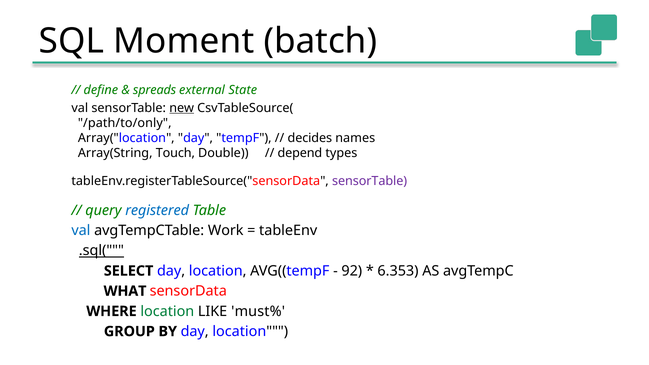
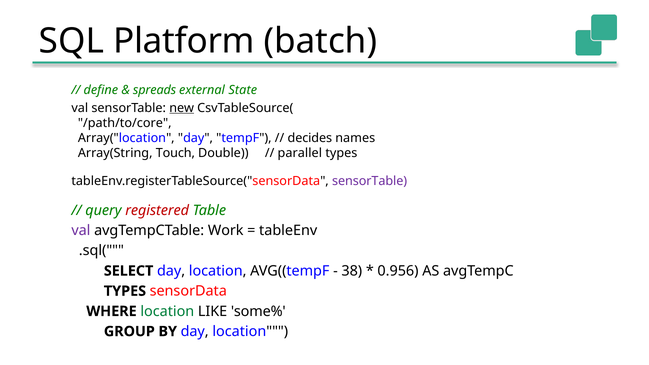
Moment: Moment -> Platform
/path/to/only: /path/to/only -> /path/to/core
depend: depend -> parallel
registered colour: blue -> red
val at (81, 231) colour: blue -> purple
.sql( underline: present -> none
92: 92 -> 38
6.353: 6.353 -> 0.956
WHAT at (125, 291): WHAT -> TYPES
must%: must% -> some%
